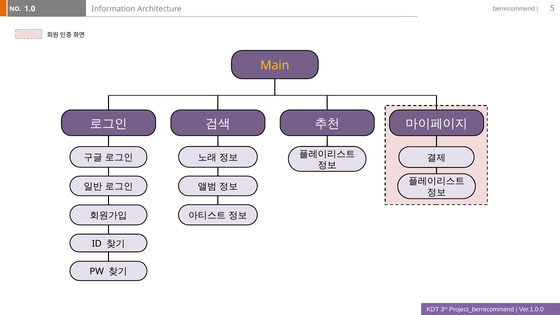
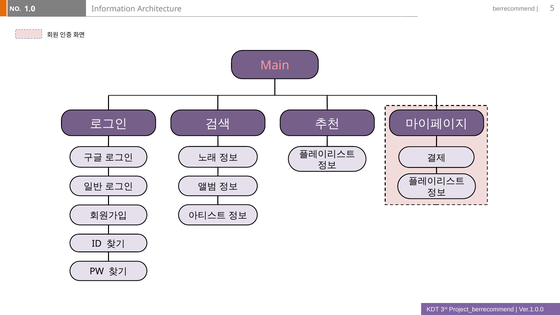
Main colour: yellow -> pink
